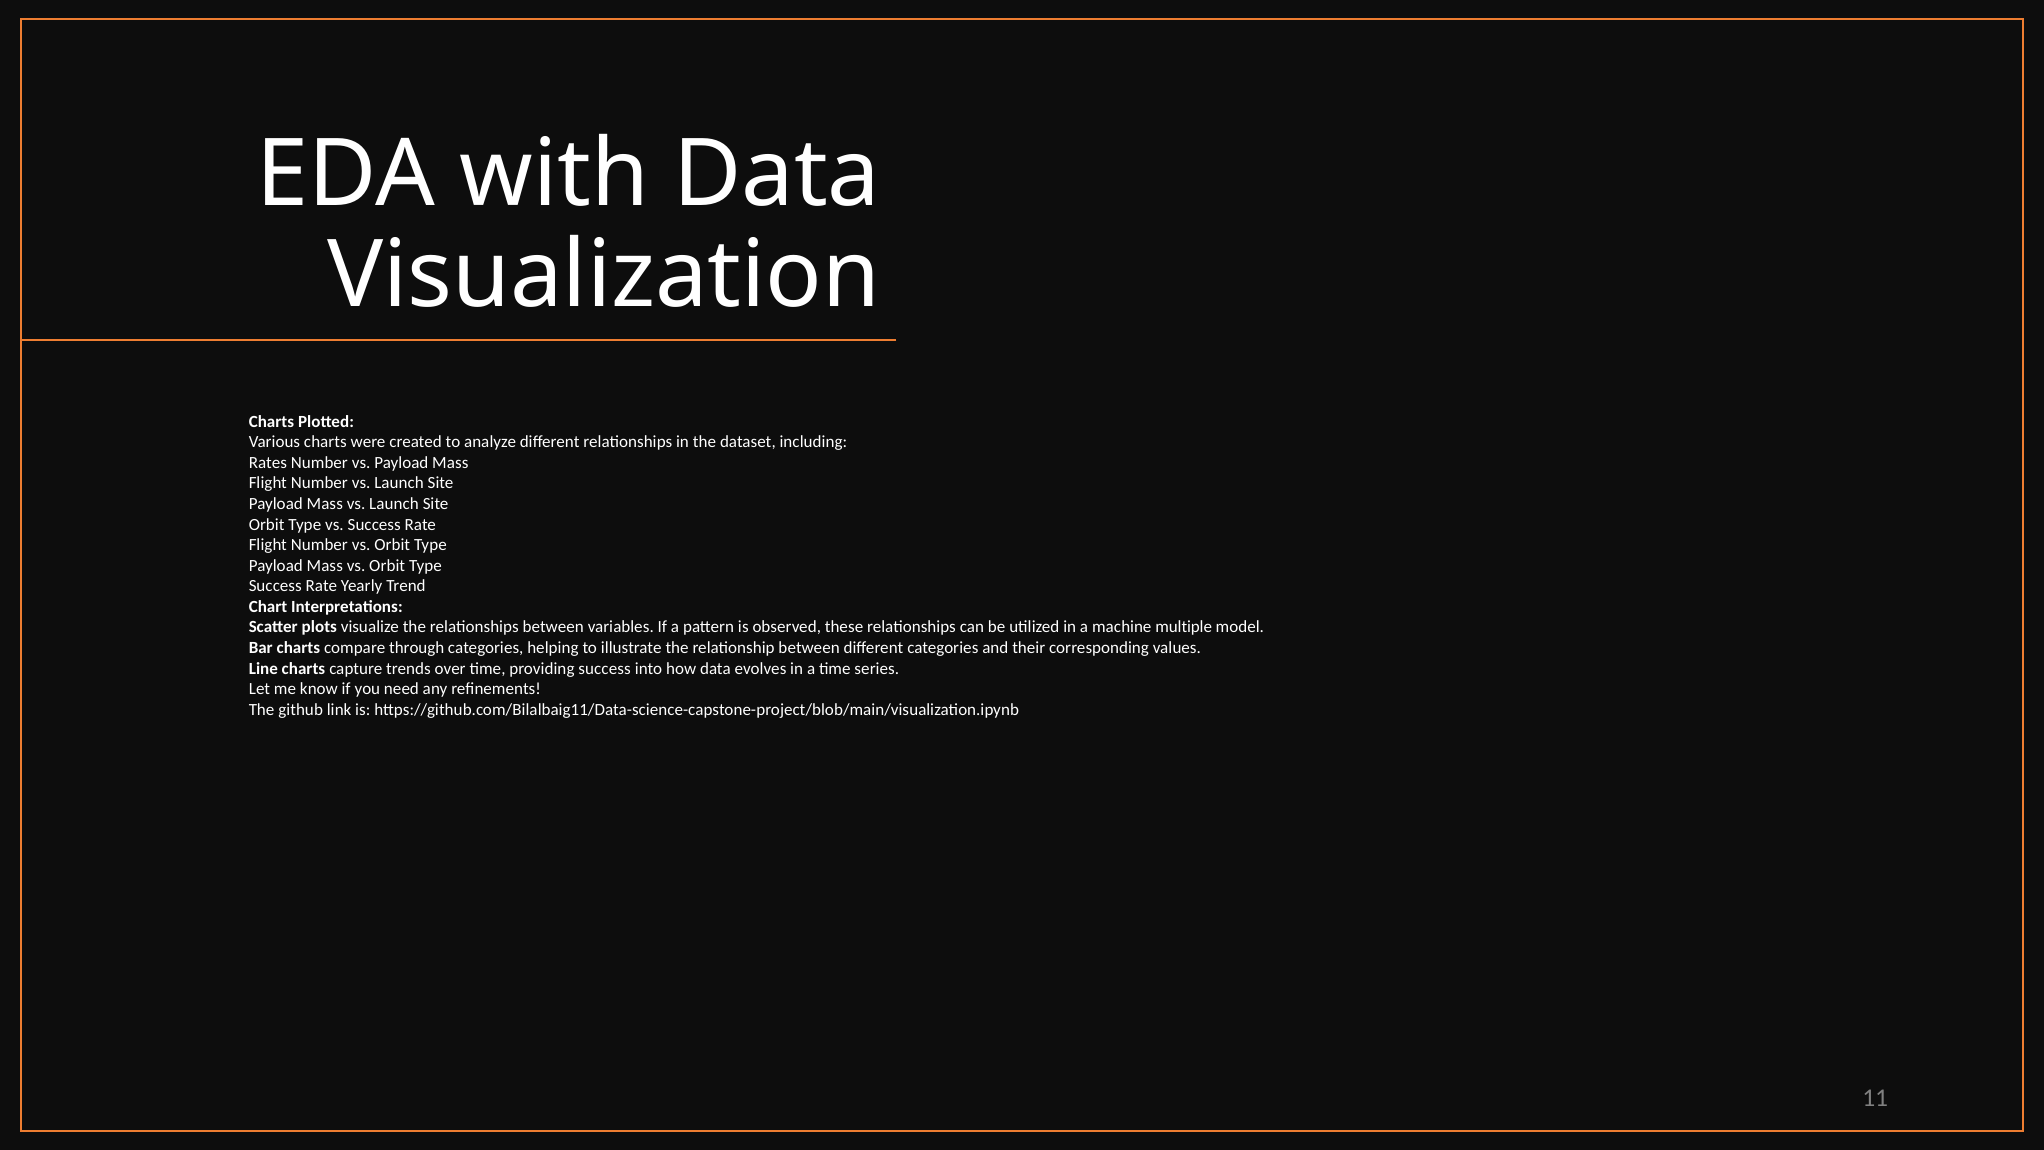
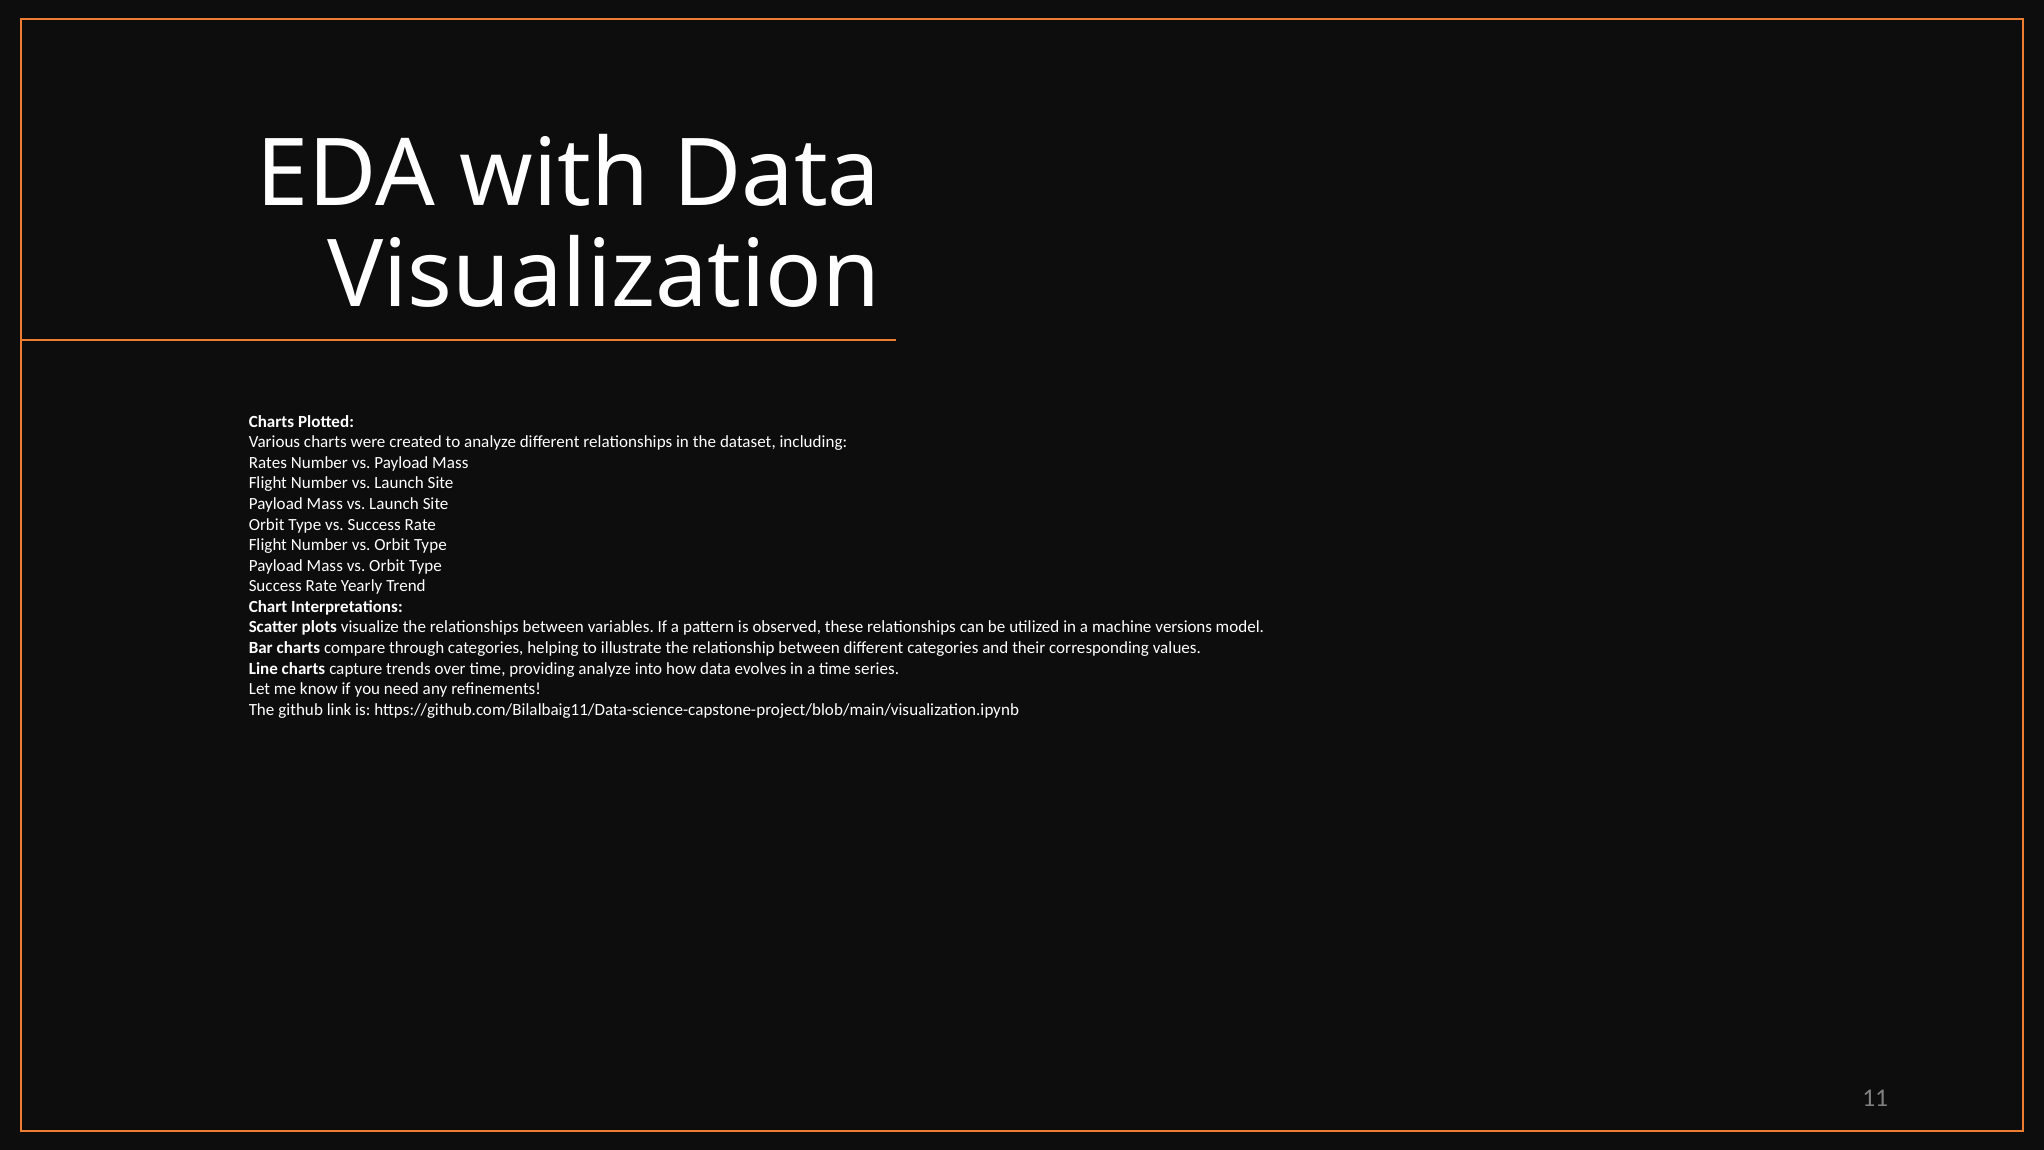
multiple: multiple -> versions
providing success: success -> analyze
